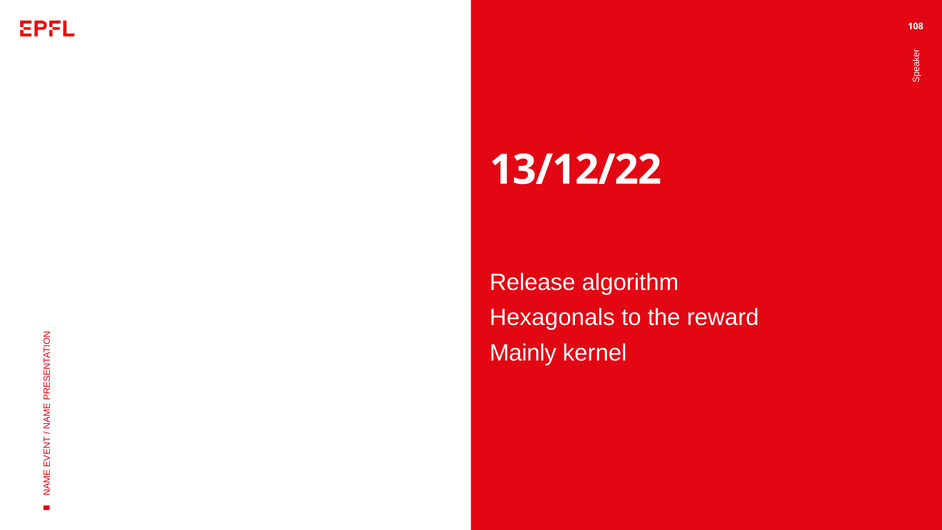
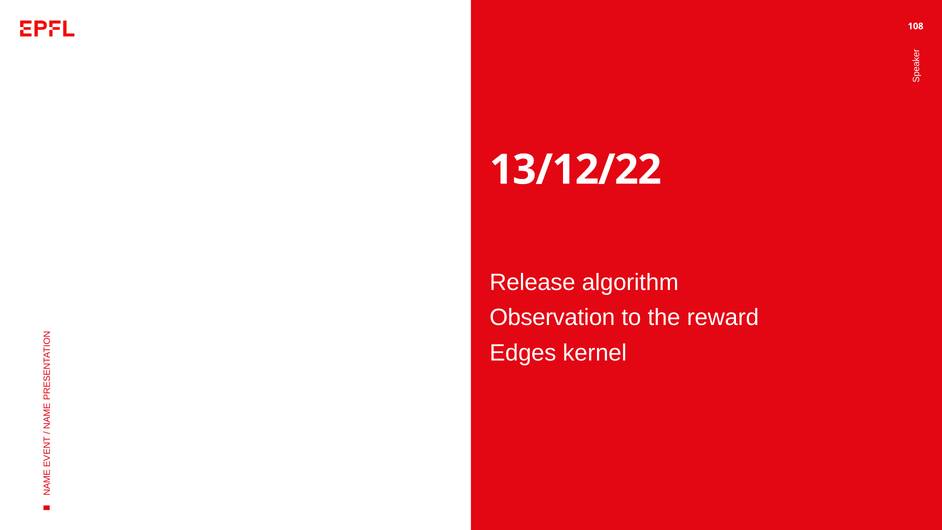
Hexagonals: Hexagonals -> Observation
Mainly: Mainly -> Edges
